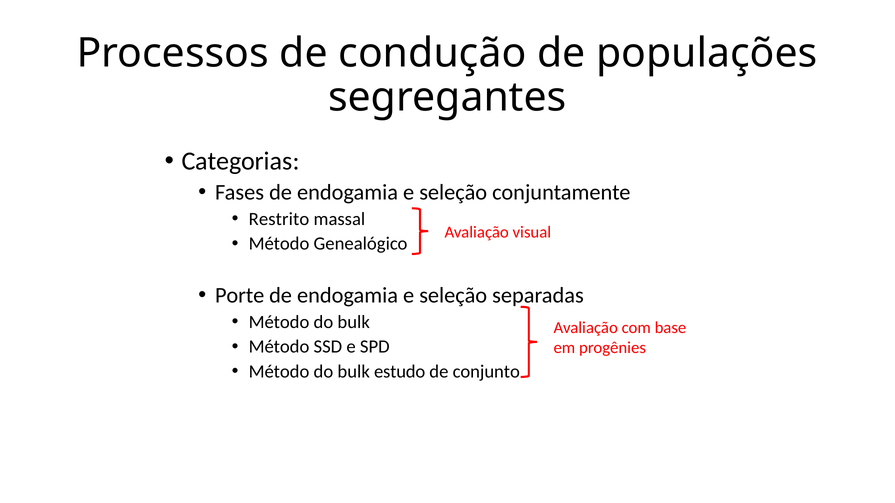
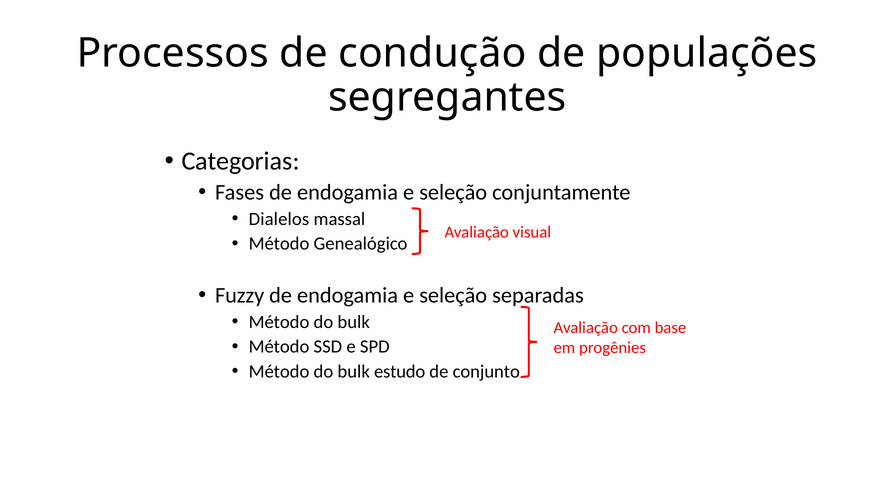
Restrito: Restrito -> Dialelos
Porte: Porte -> Fuzzy
